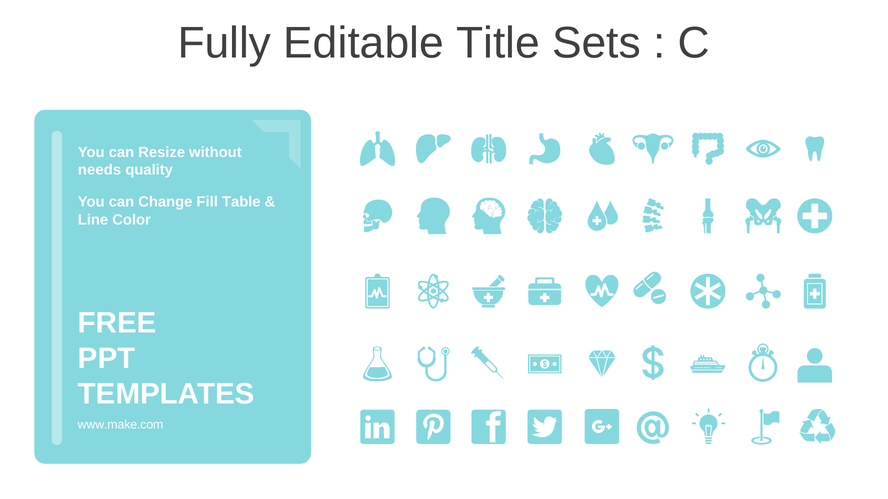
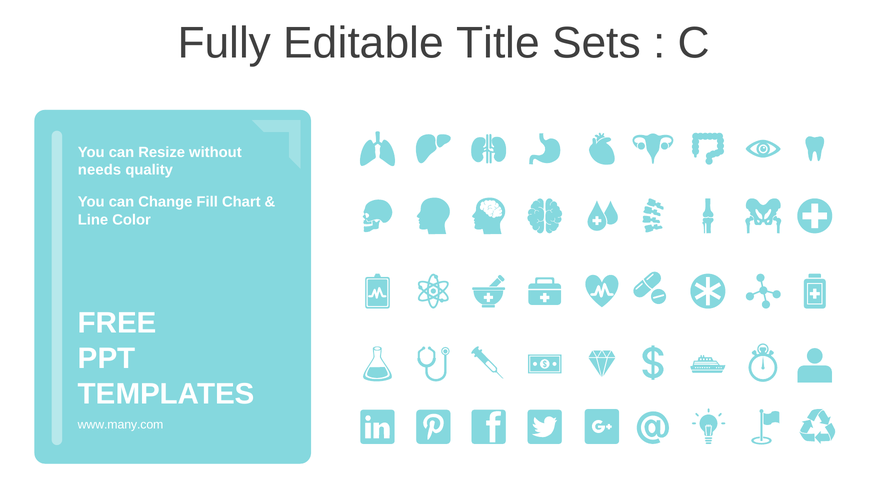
Table: Table -> Chart
www.make.com: www.make.com -> www.many.com
